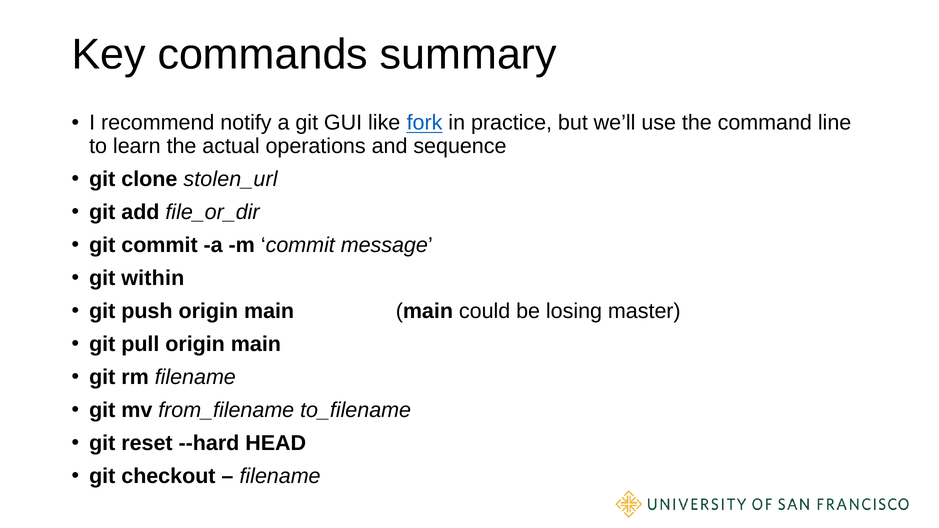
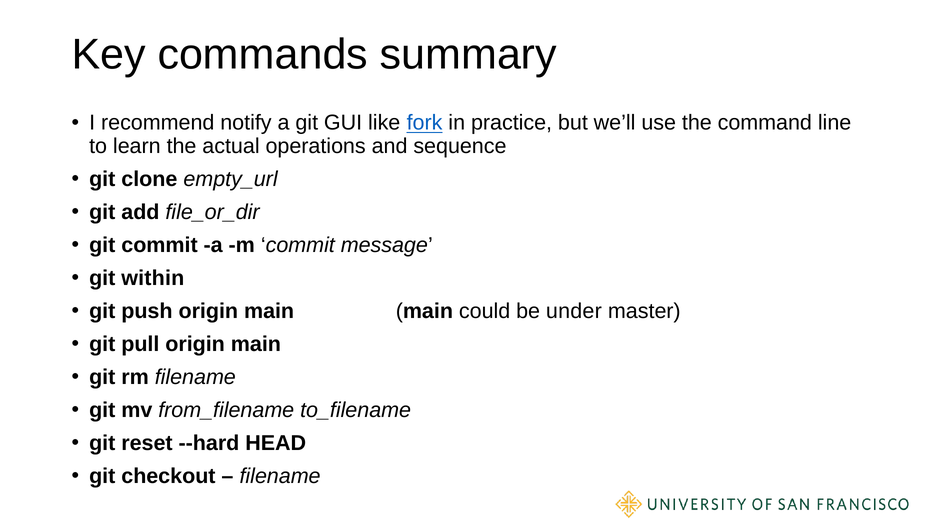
stolen_url: stolen_url -> empty_url
losing: losing -> under
